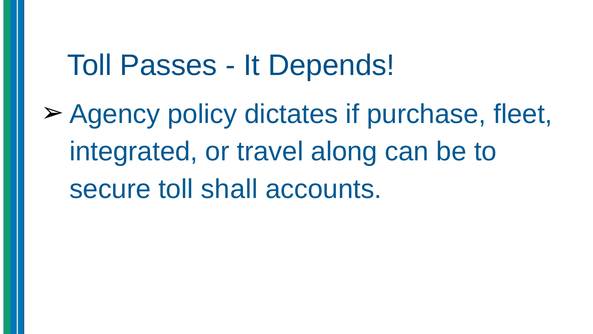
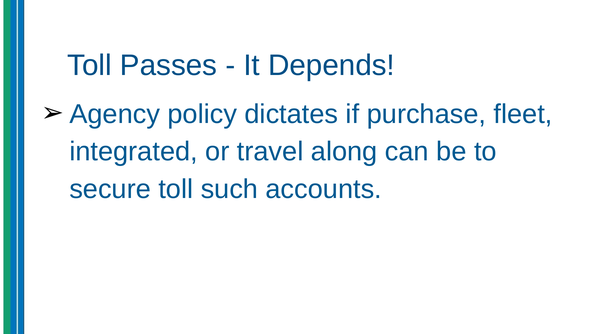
shall: shall -> such
